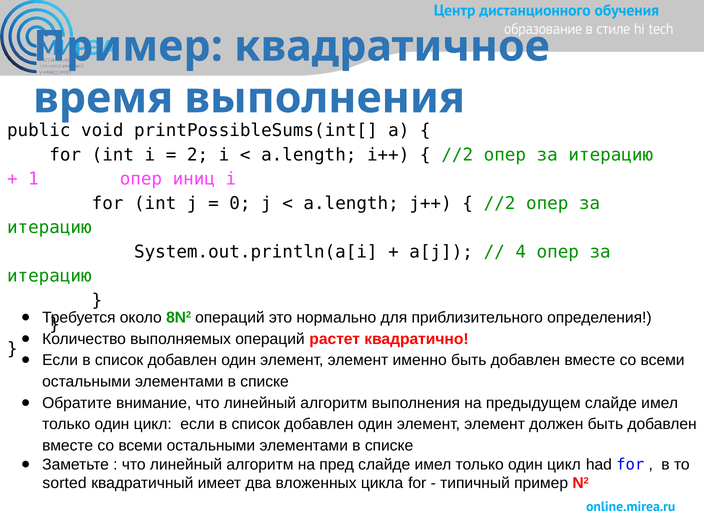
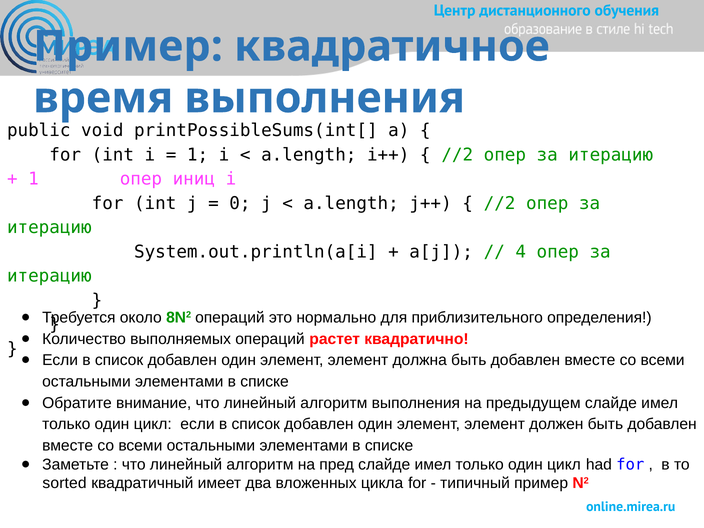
2 at (198, 155): 2 -> 1
именно: именно -> должна
